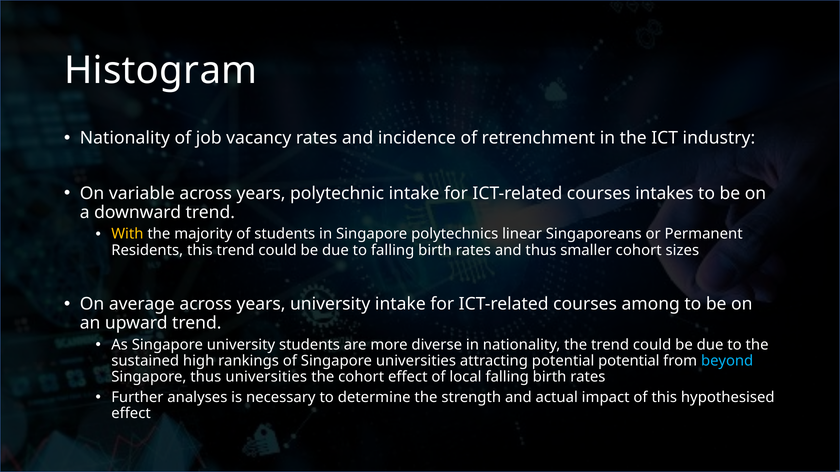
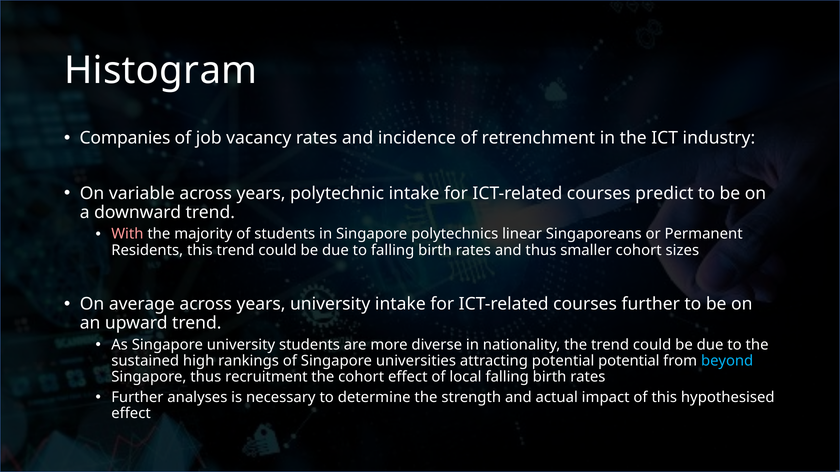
Nationality at (125, 138): Nationality -> Companies
intakes: intakes -> predict
With colour: yellow -> pink
courses among: among -> further
thus universities: universities -> recruitment
